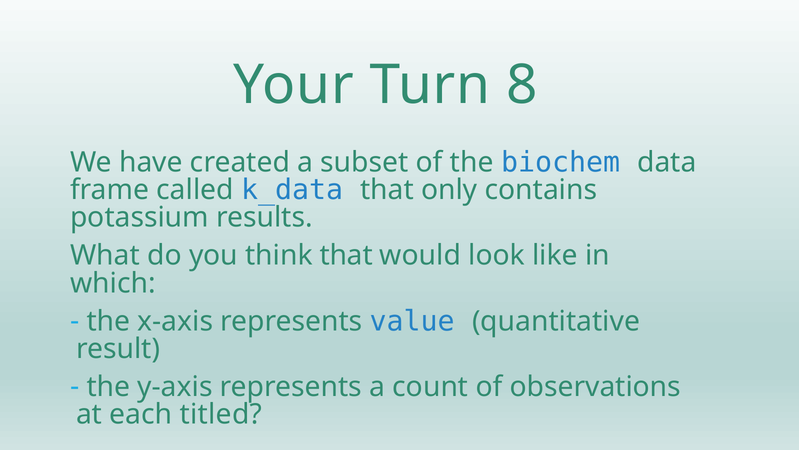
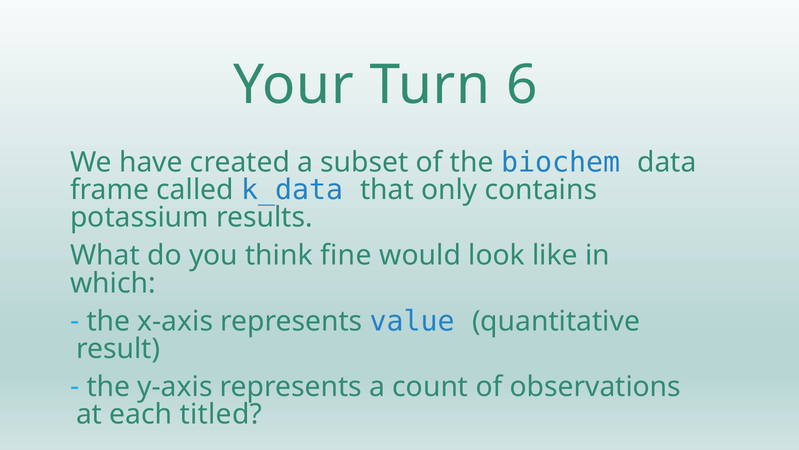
8: 8 -> 6
think that: that -> fine
